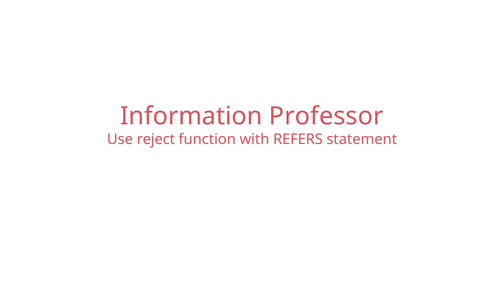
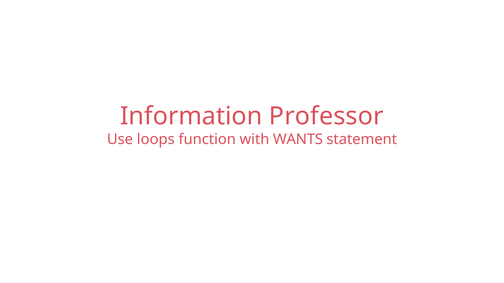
reject: reject -> loops
REFERS: REFERS -> WANTS
